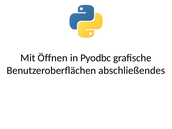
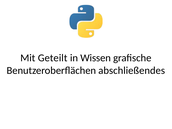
Öffnen: Öffnen -> Geteilt
Pyodbc: Pyodbc -> Wissen
